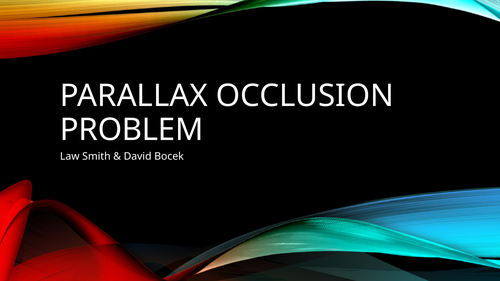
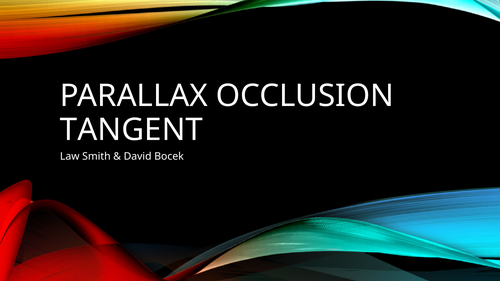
PROBLEM: PROBLEM -> TANGENT
